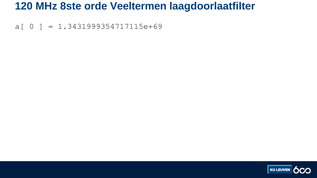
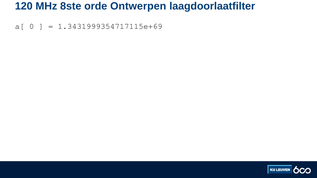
Veeltermen: Veeltermen -> Ontwerpen
